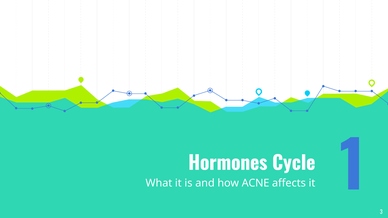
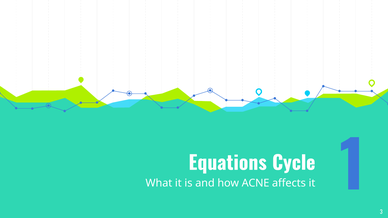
Hormones: Hormones -> Equations
